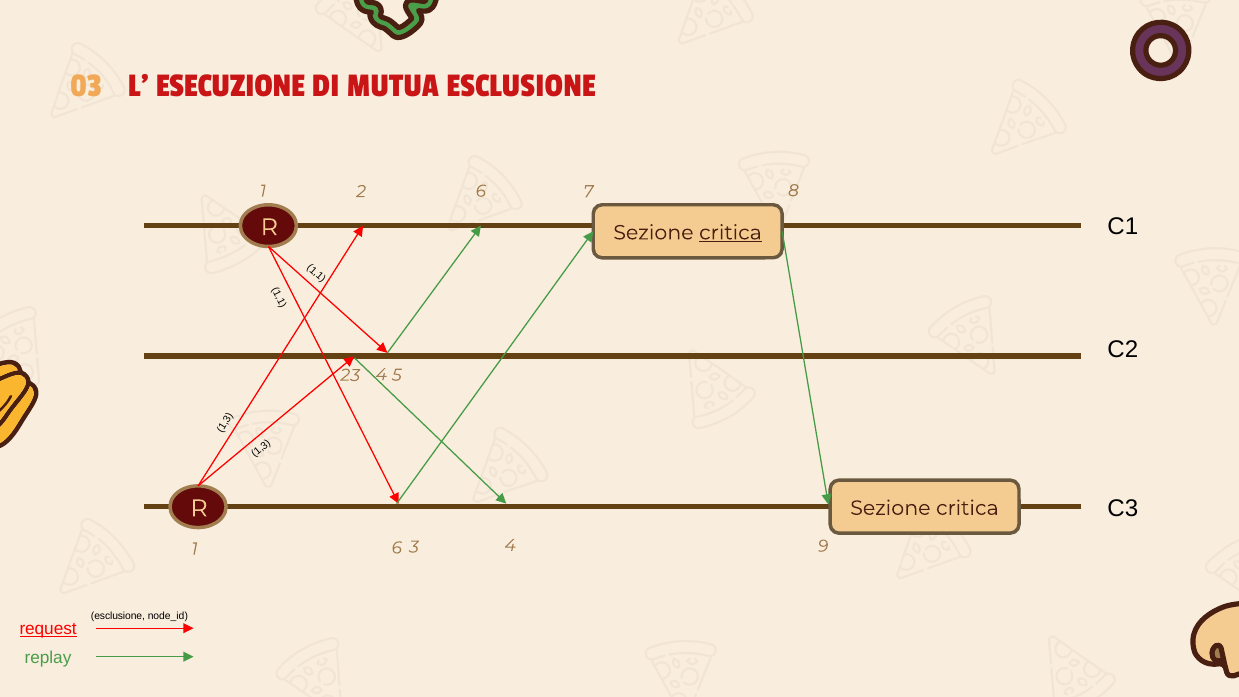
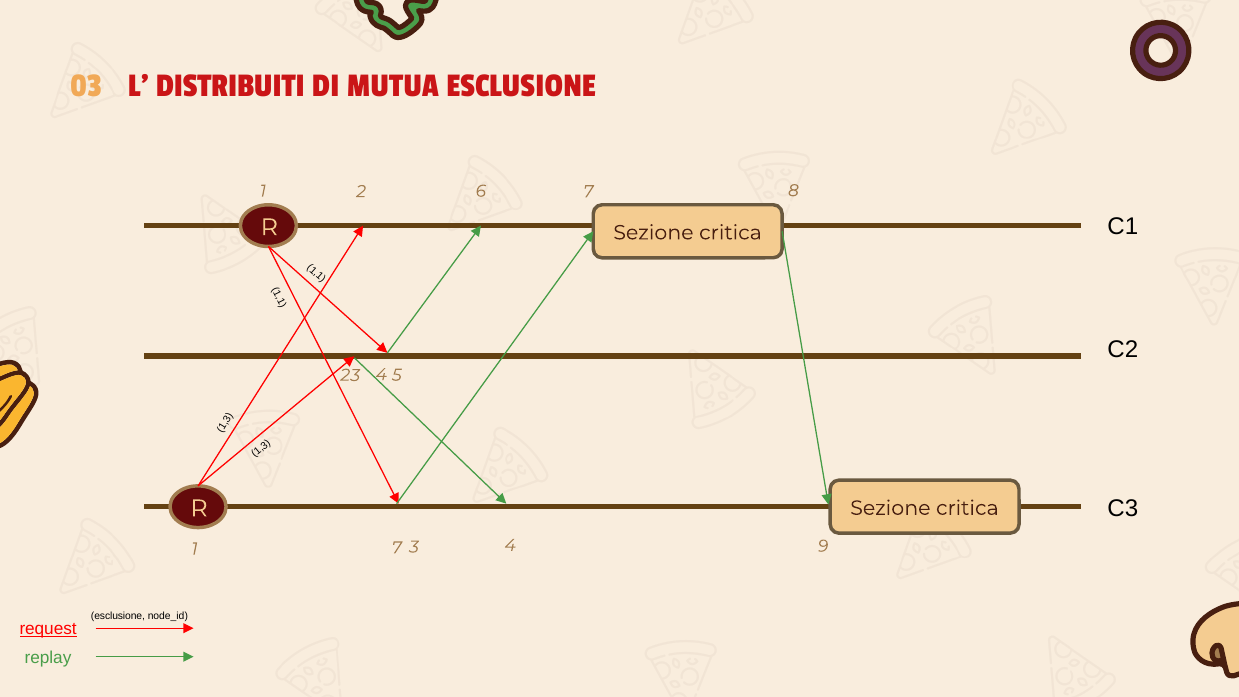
ESECUZIONE: ESECUZIONE -> DISTRIBUITI
critica at (730, 233) underline: present -> none
1 6: 6 -> 7
